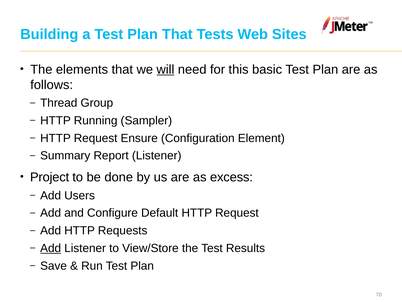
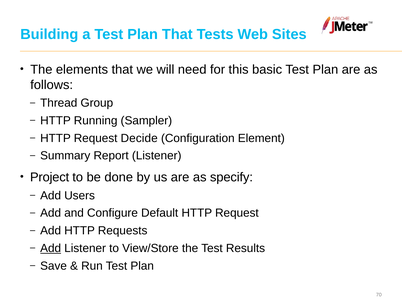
will underline: present -> none
Ensure: Ensure -> Decide
excess: excess -> specify
